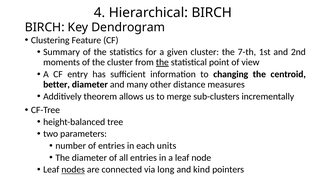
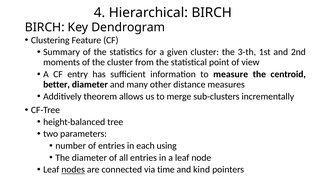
7-th: 7-th -> 3-th
the at (162, 62) underline: present -> none
changing: changing -> measure
units: units -> using
long: long -> time
